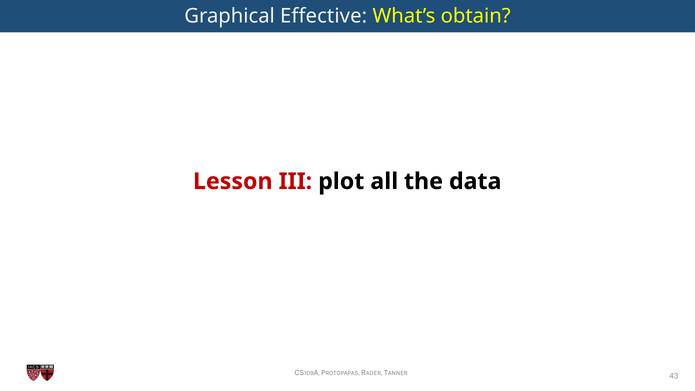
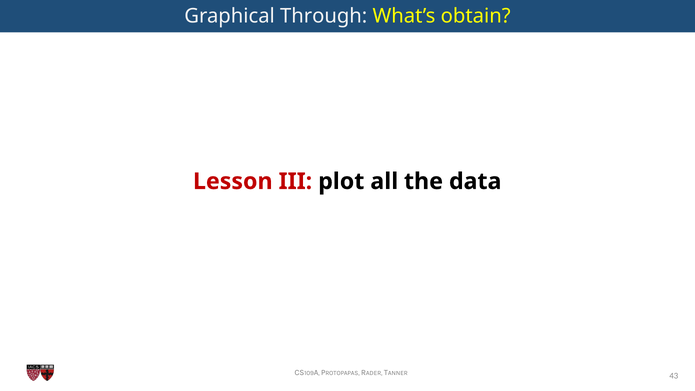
Effective: Effective -> Through
